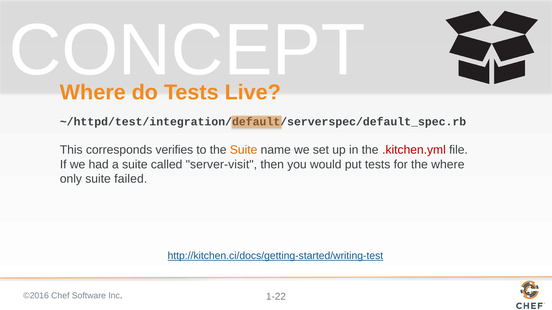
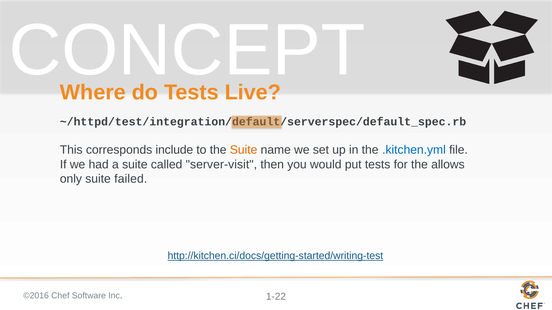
verifies: verifies -> include
.kitchen.yml colour: red -> blue
the where: where -> allows
